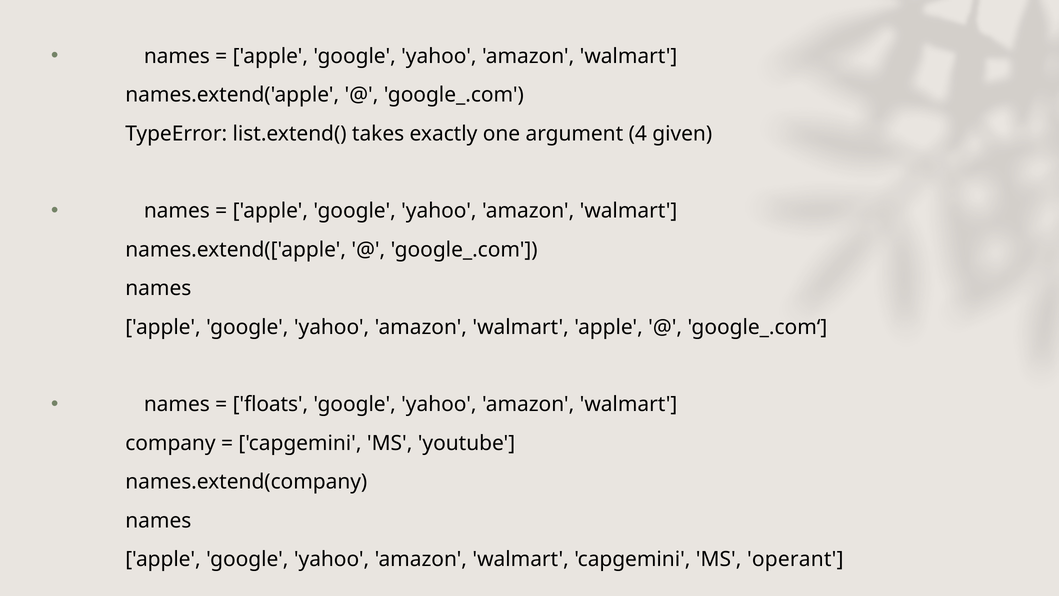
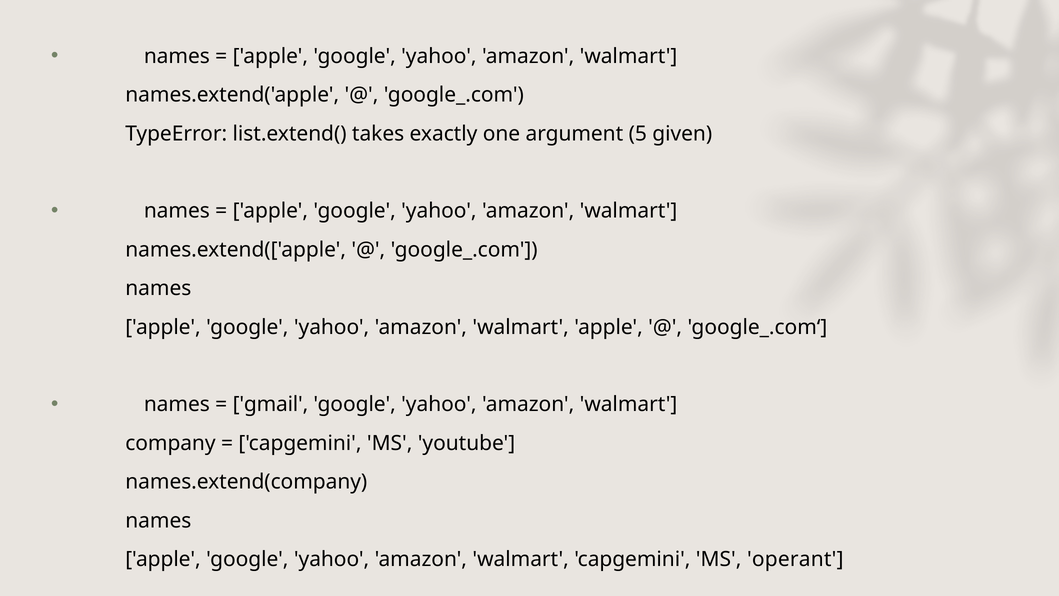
4: 4 -> 5
floats: floats -> gmail
